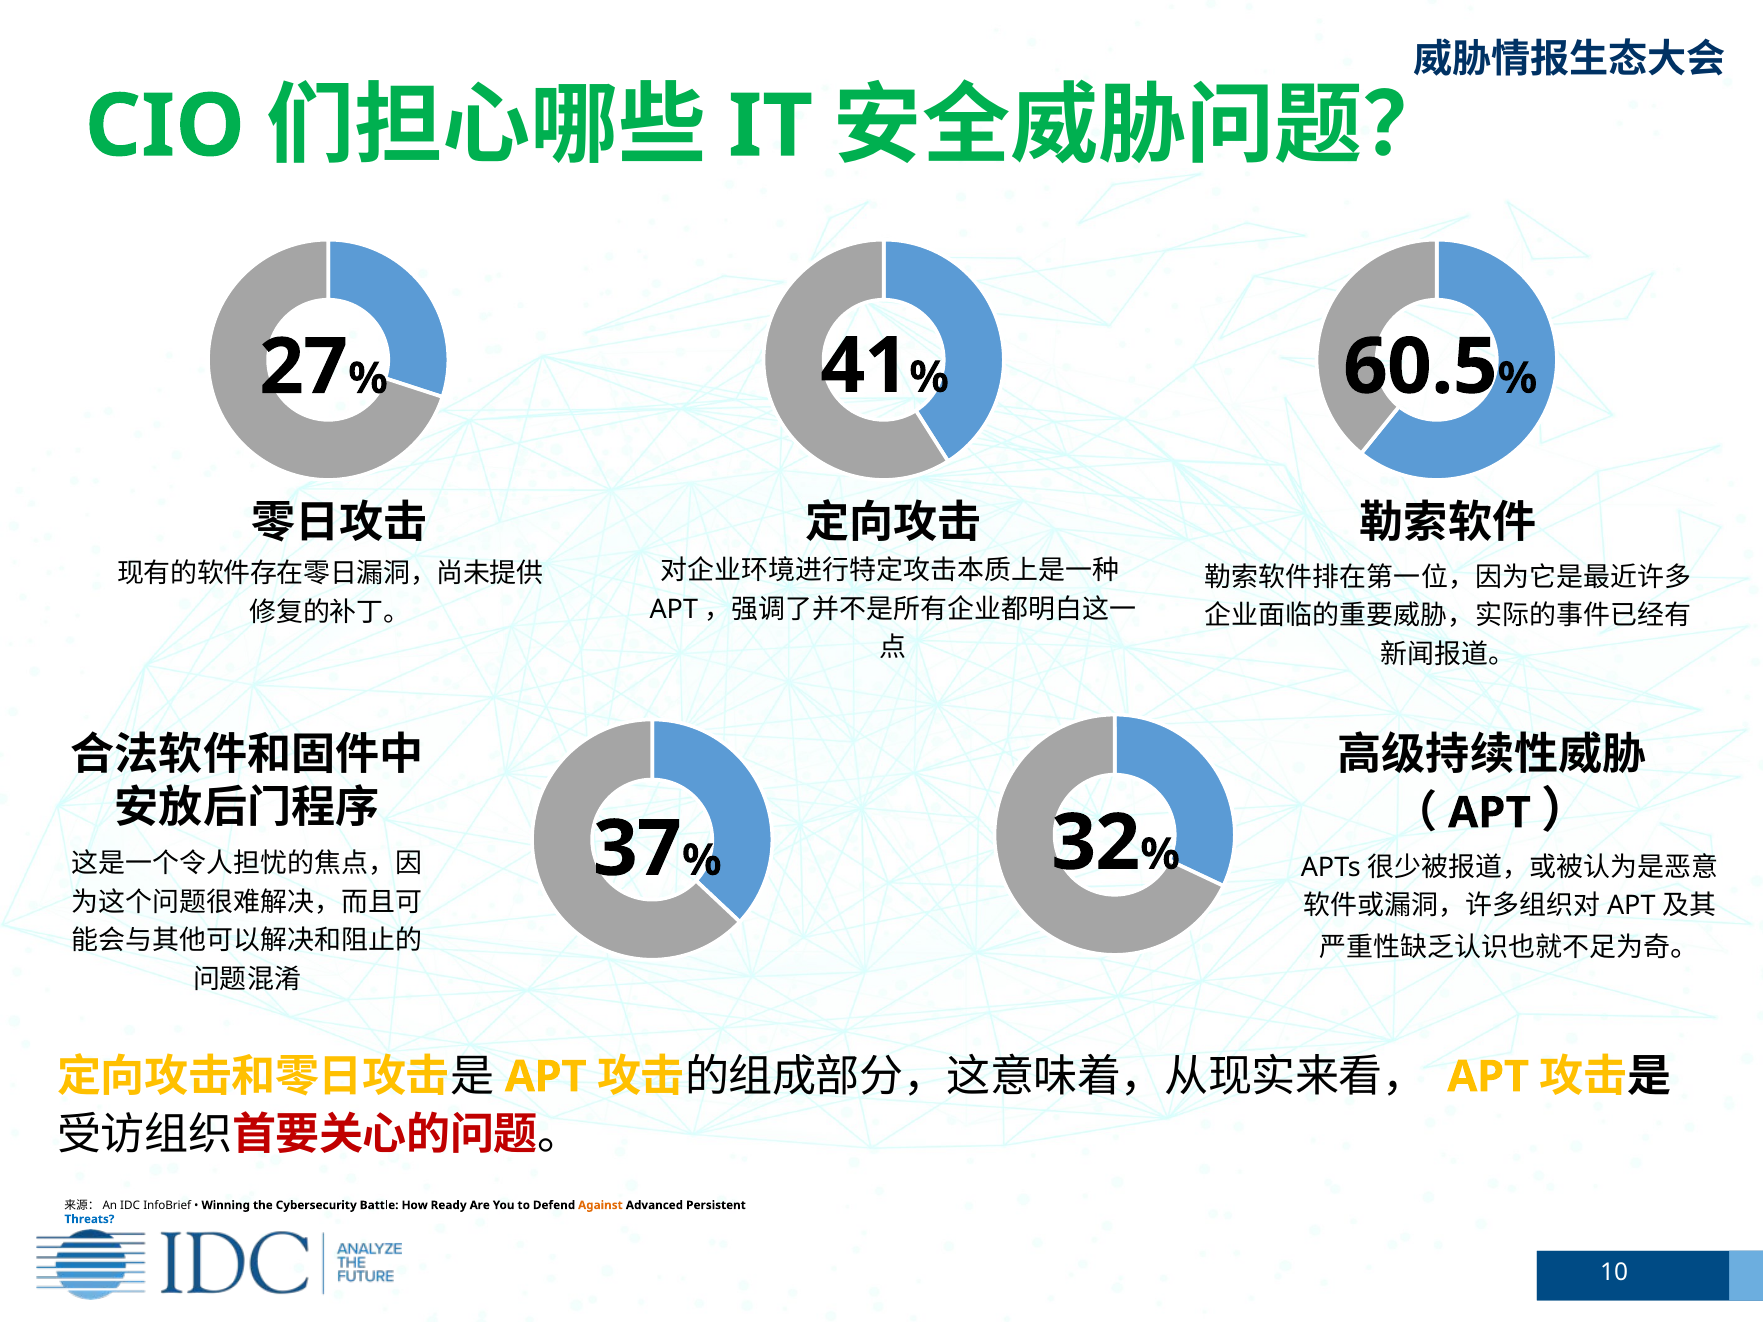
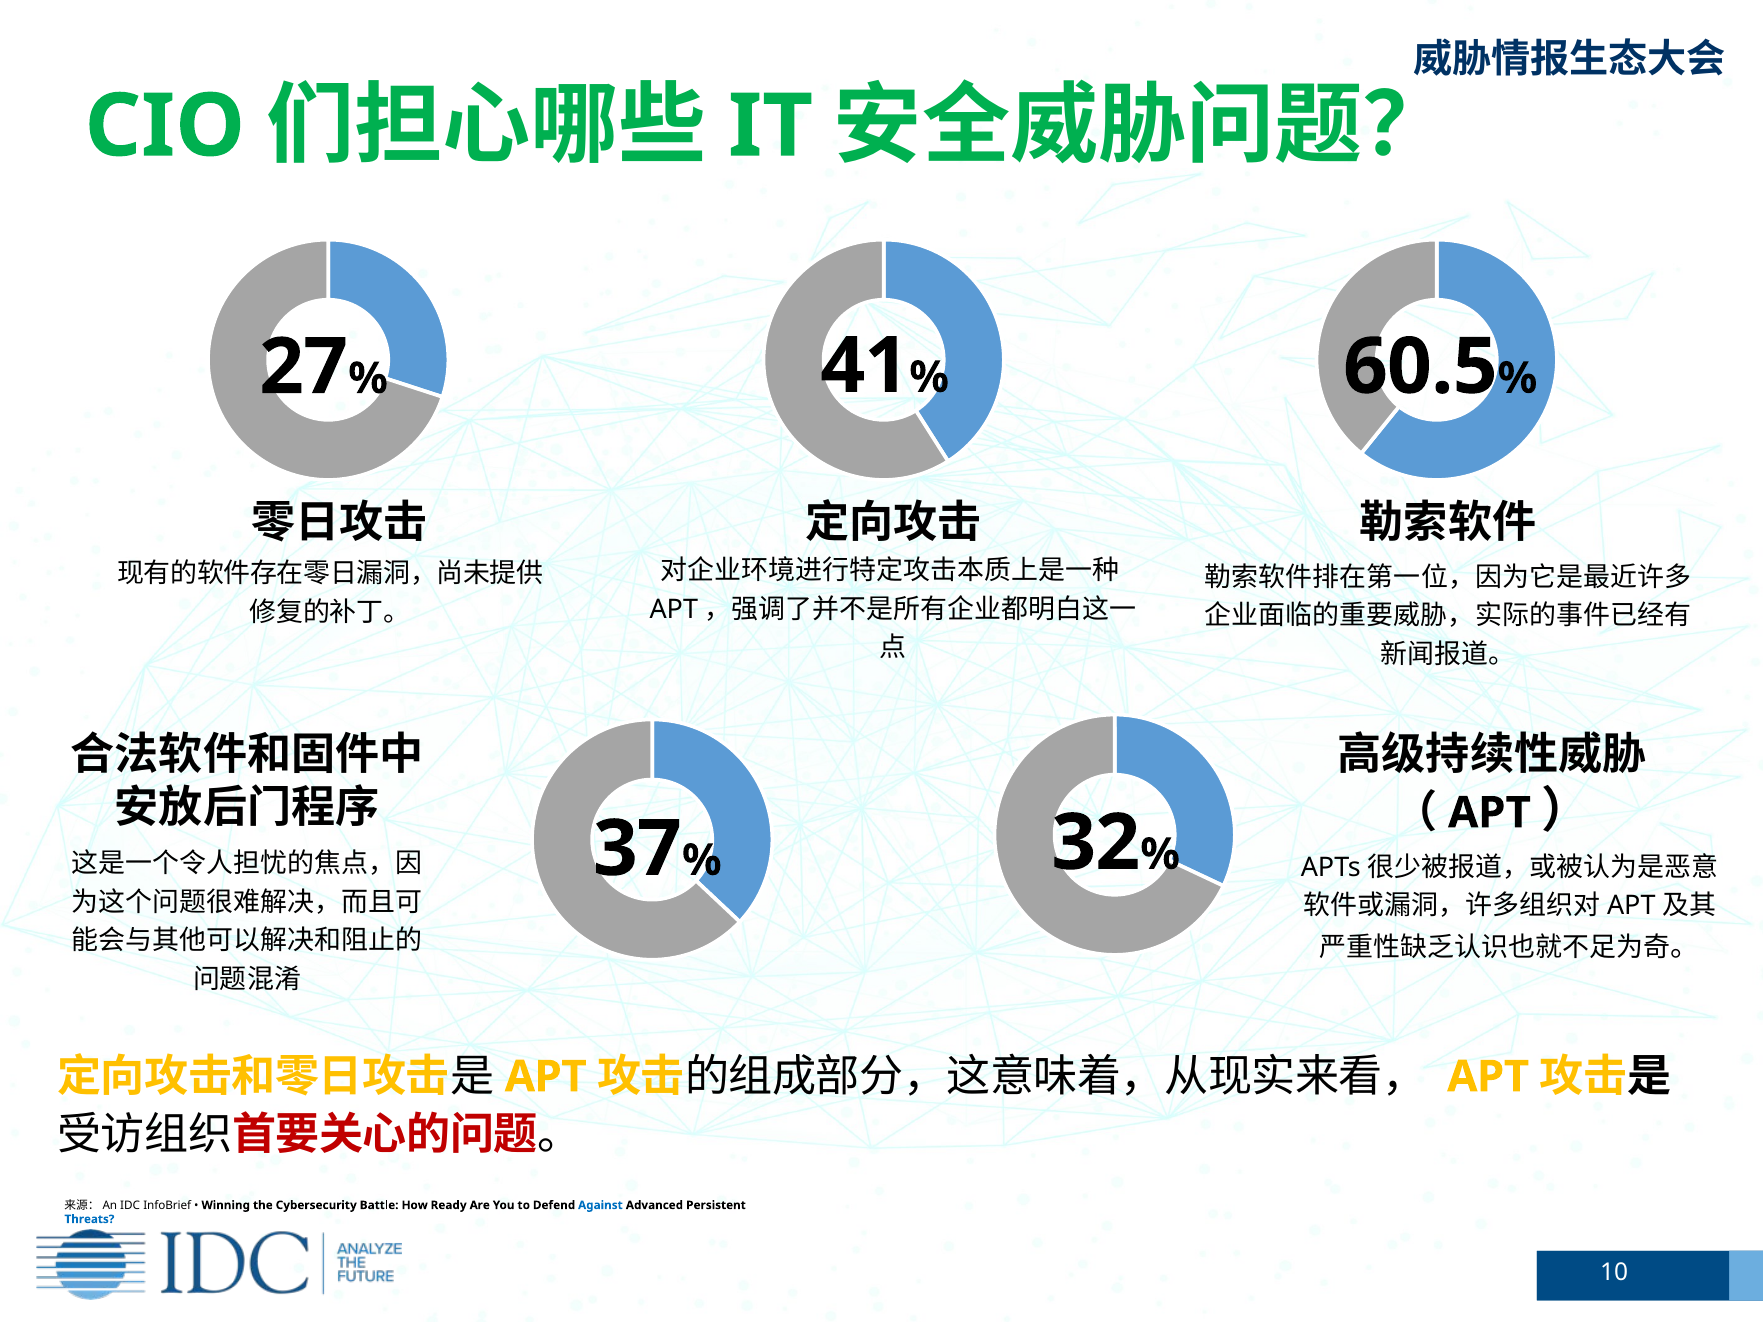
Against colour: orange -> blue
